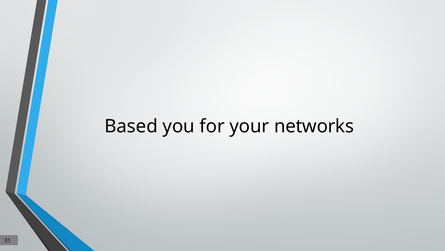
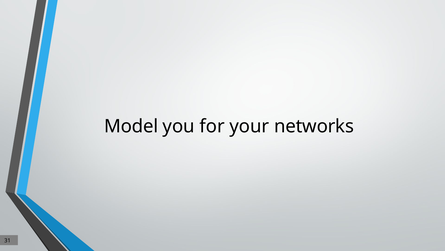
Based: Based -> Model
